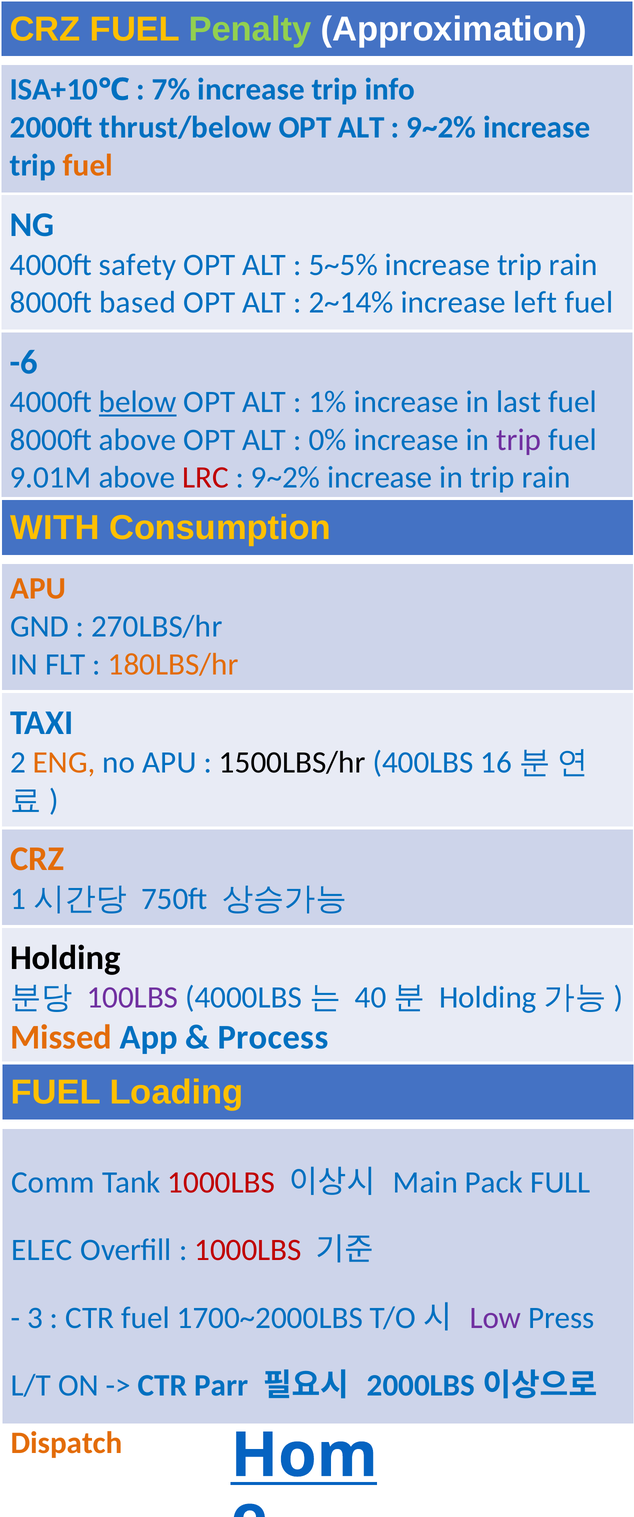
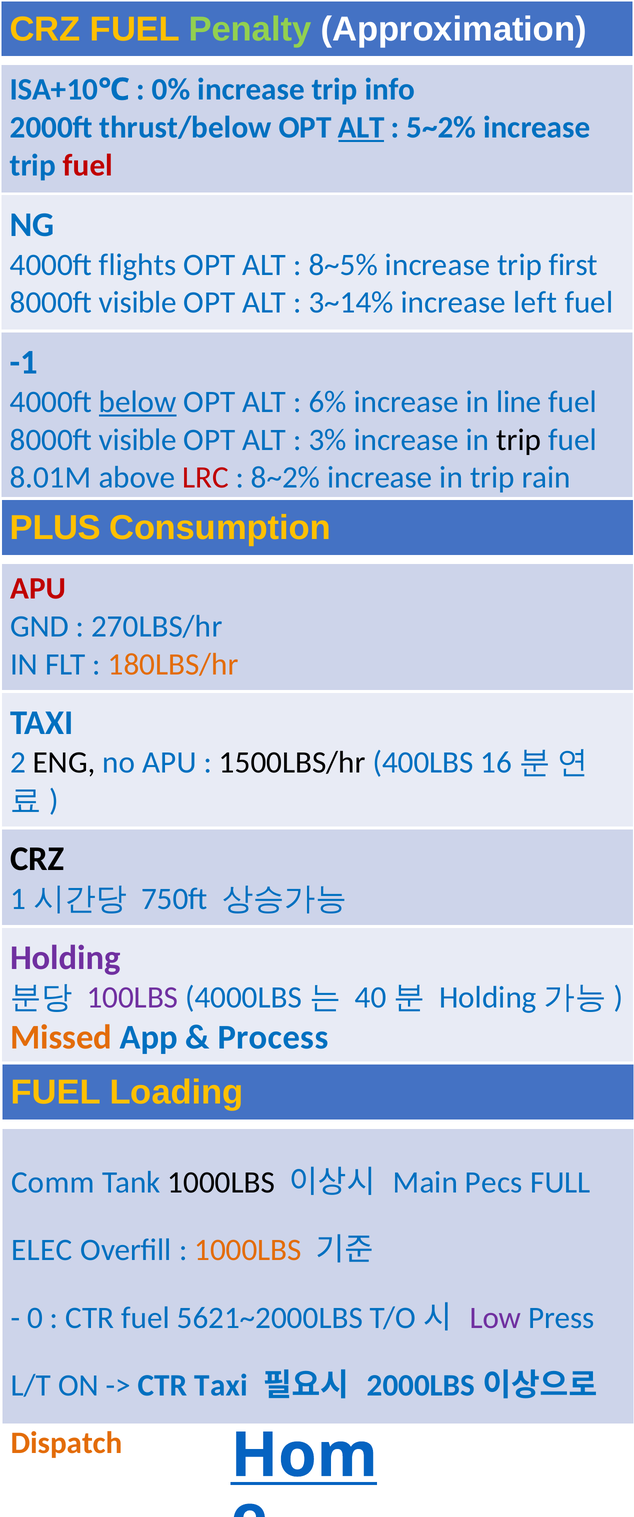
7%: 7% -> 0%
ALT at (361, 127) underline: none -> present
9~2% at (441, 127): 9~2% -> 5~2%
fuel at (88, 165) colour: orange -> red
safety: safety -> flights
5~5%: 5~5% -> 8~5%
increase trip rain: rain -> first
based at (138, 303): based -> visible
2~14%: 2~14% -> 3~14%
-6: -6 -> -1
1%: 1% -> 6%
last: last -> line
above at (138, 440): above -> visible
0%: 0% -> 3%
trip at (519, 440) colour: purple -> black
9.01M: 9.01M -> 8.01M
9~2% at (286, 478): 9~2% -> 8~2%
WITH: WITH -> PLUS
APU at (38, 589) colour: orange -> red
ENG colour: orange -> black
CRZ at (37, 859) colour: orange -> black
Holding colour: black -> purple
1000LBS at (221, 1182) colour: red -> black
Pack: Pack -> Pecs
1000LBS at (248, 1250) colour: red -> orange
3: 3 -> 0
1700~2000LBS: 1700~2000LBS -> 5621~2000LBS
CTR Parr: Parr -> Taxi
